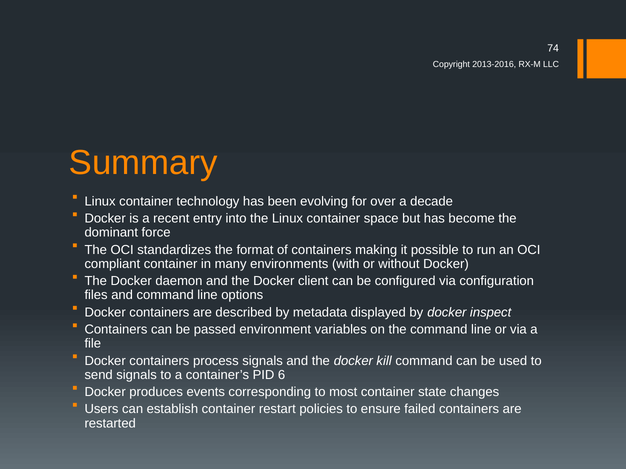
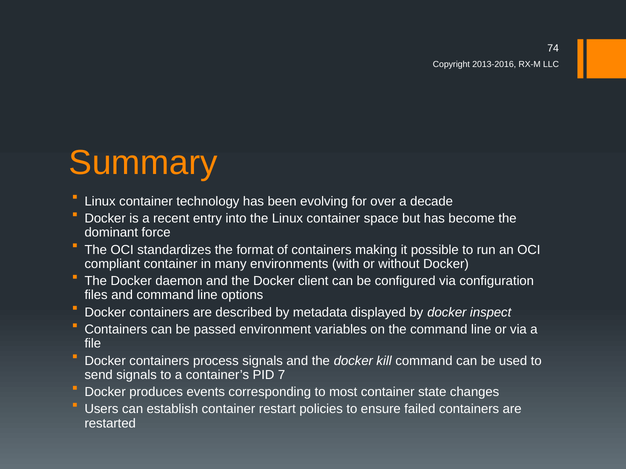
6: 6 -> 7
